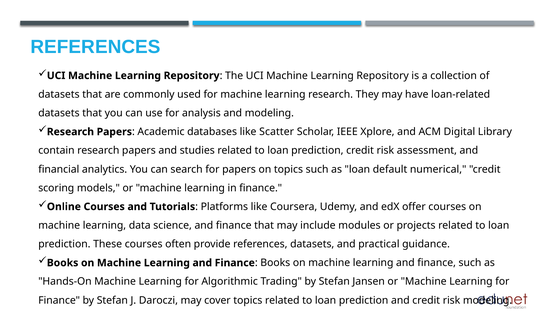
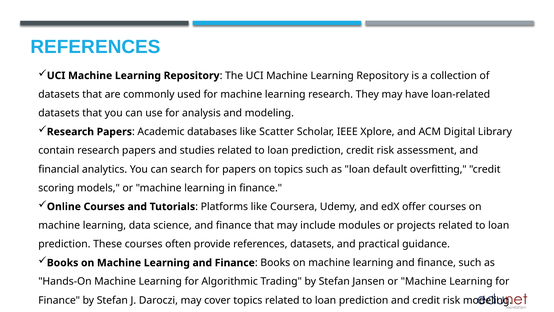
numerical: numerical -> overfitting
